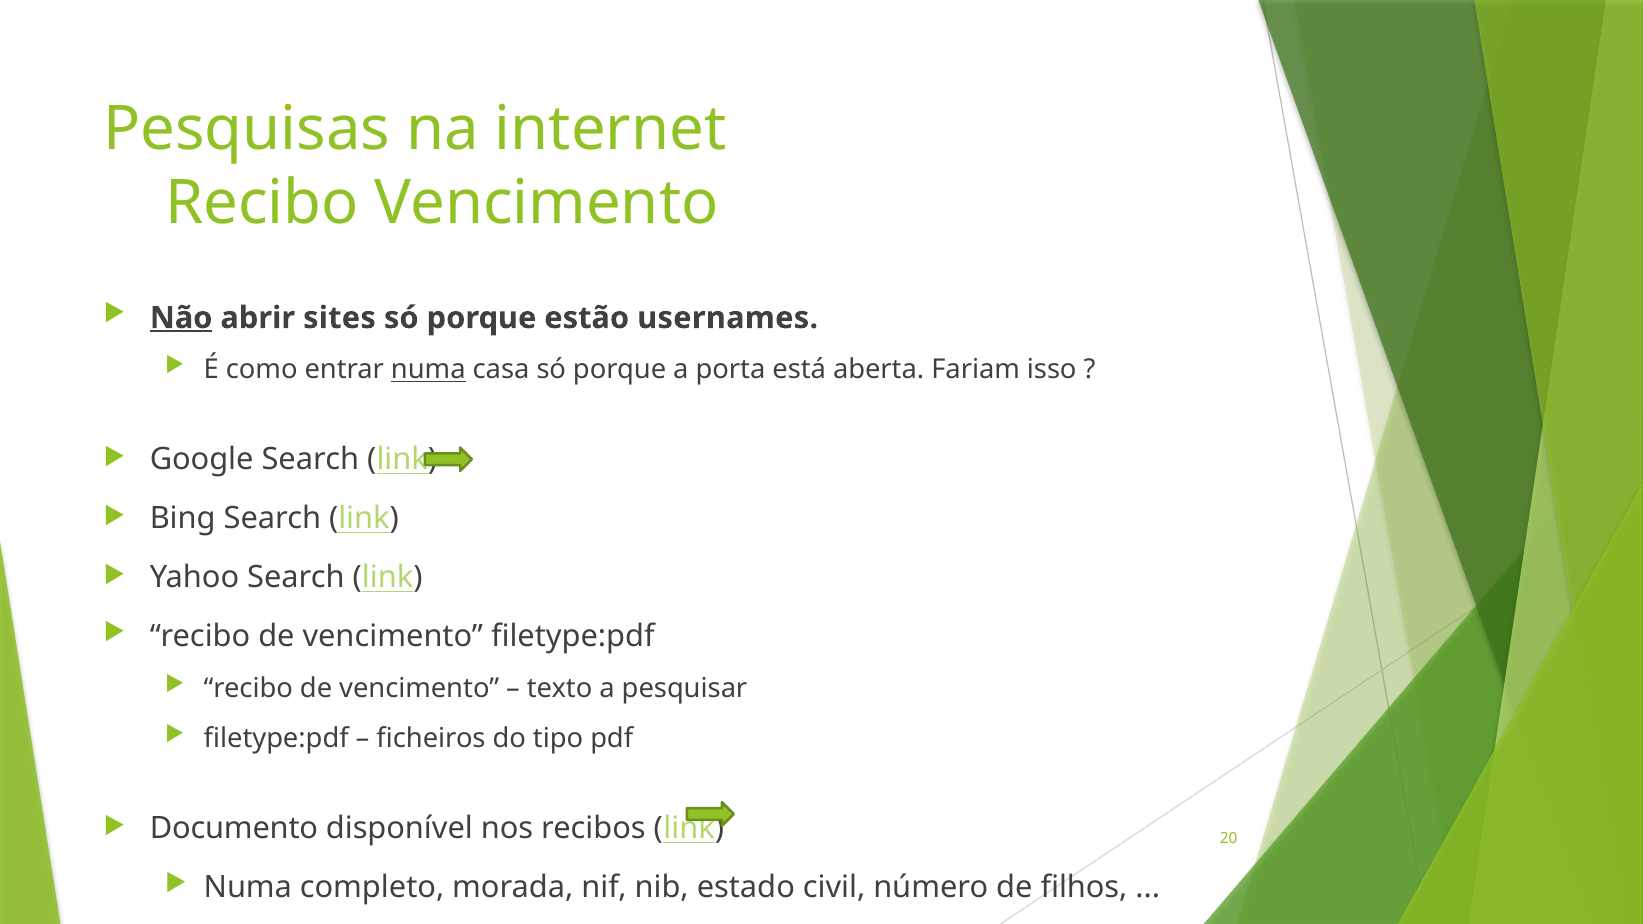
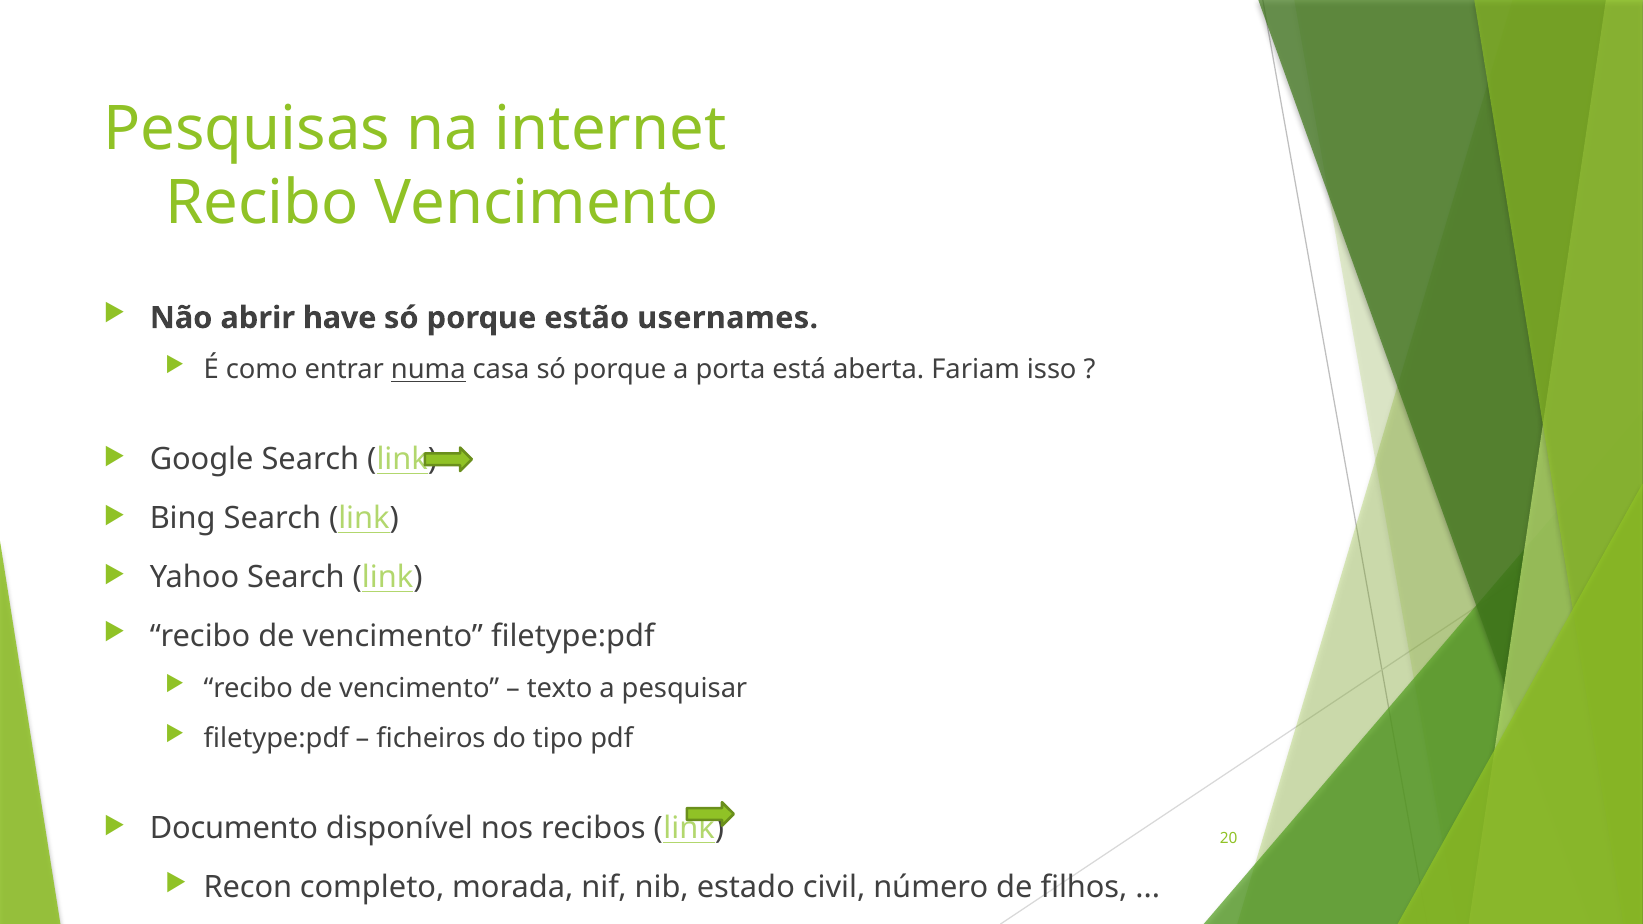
Não underline: present -> none
sites: sites -> have
Numa at (248, 888): Numa -> Recon
